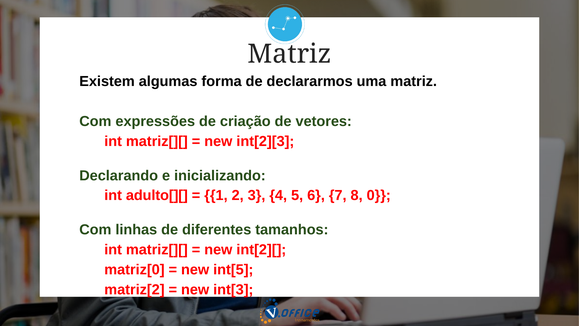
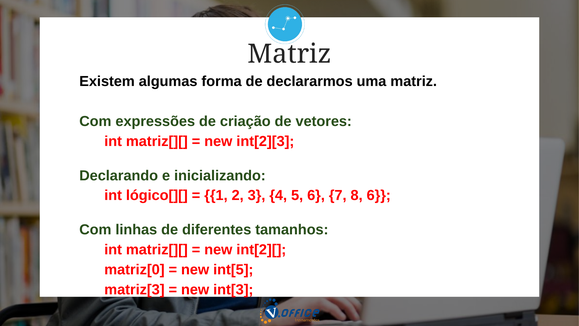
adulto[][: adulto[][ -> lógico[][
8 0: 0 -> 6
matriz[2: matriz[2 -> matriz[3
